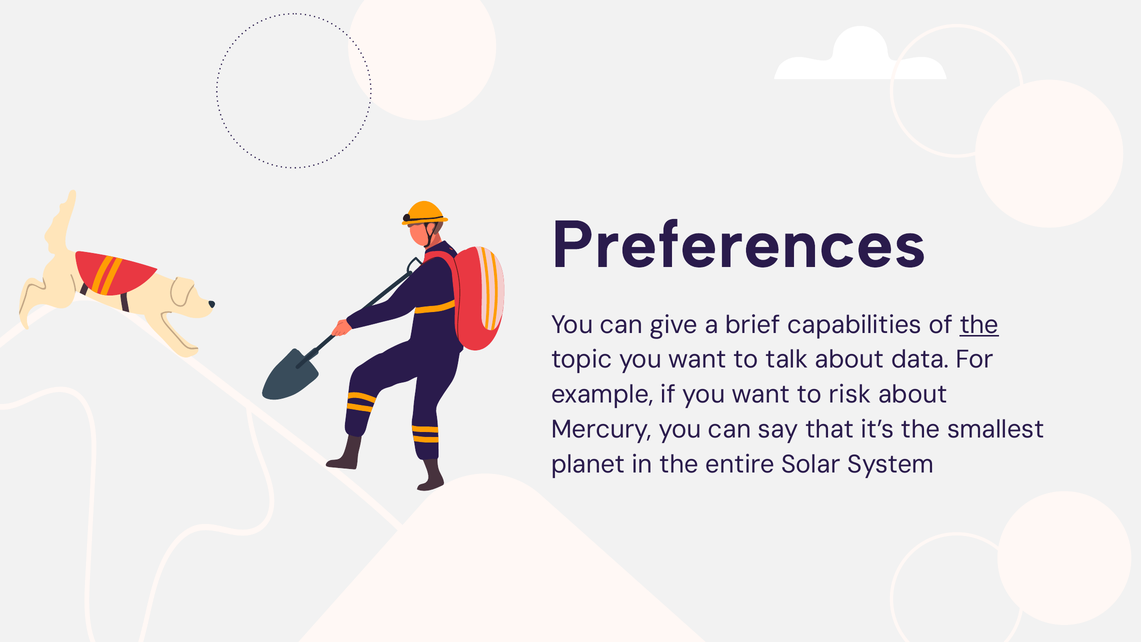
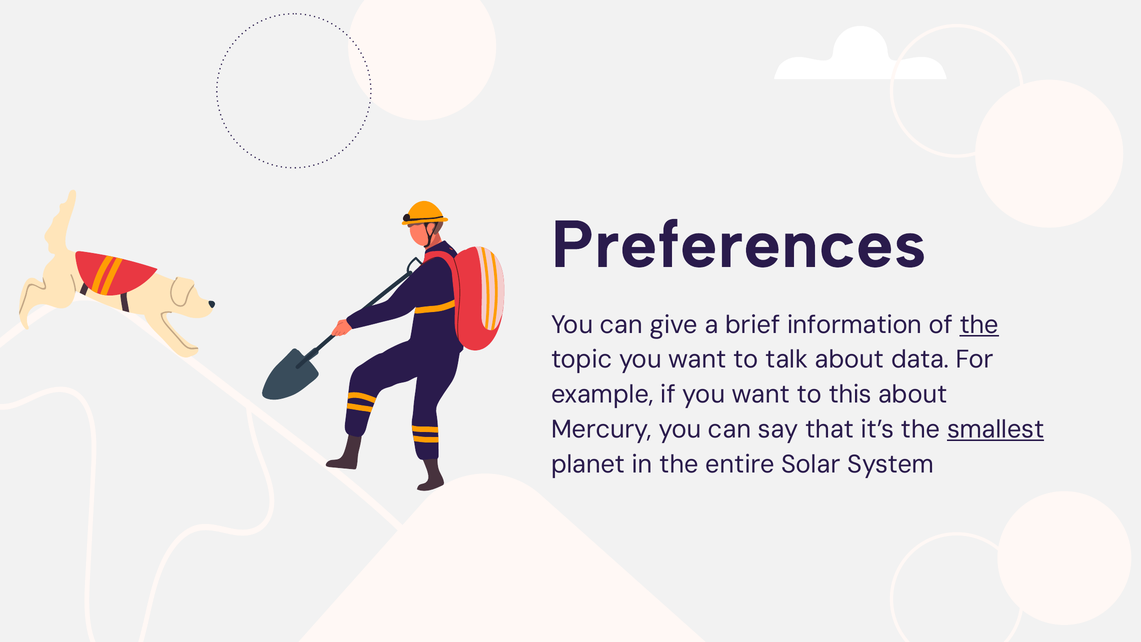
capabilities: capabilities -> information
risk: risk -> this
smallest underline: none -> present
